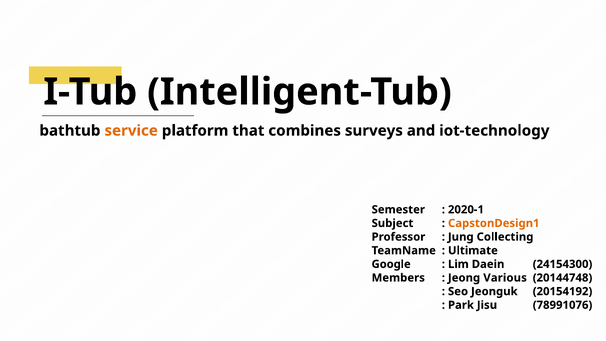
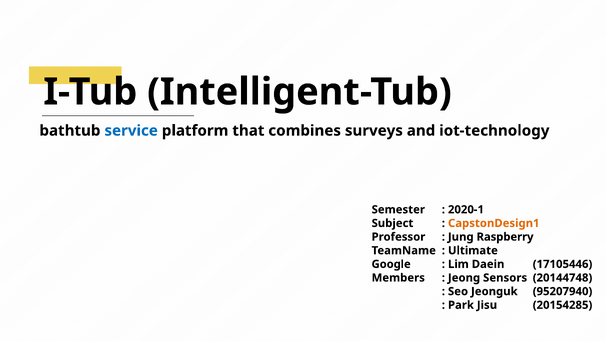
service colour: orange -> blue
Collecting: Collecting -> Raspberry
24154300: 24154300 -> 17105446
Various: Various -> Sensors
20154192: 20154192 -> 95207940
78991076: 78991076 -> 20154285
